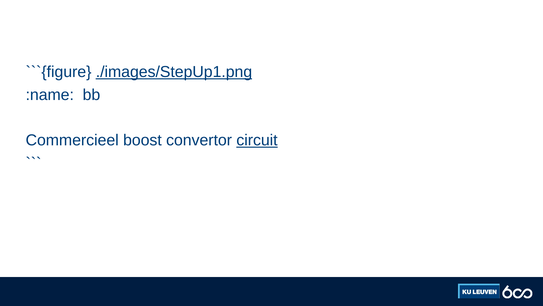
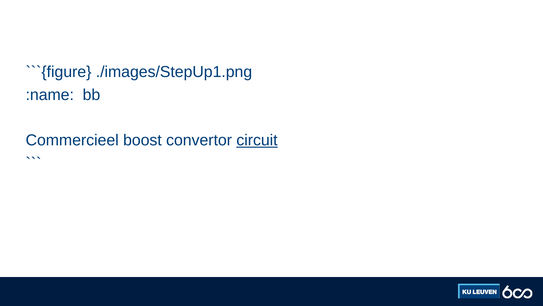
./images/StepUp1.png underline: present -> none
